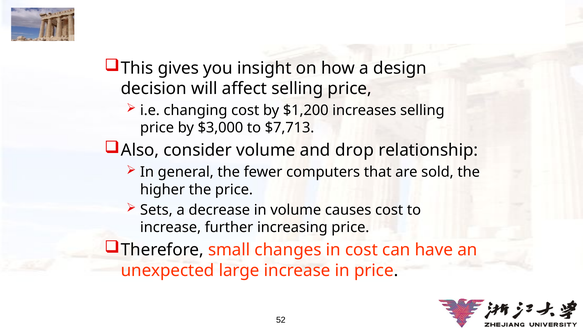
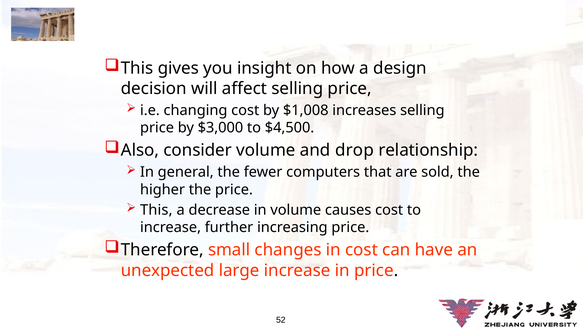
$1,200: $1,200 -> $1,008
$7,713: $7,713 -> $4,500
Sets at (156, 210): Sets -> This
